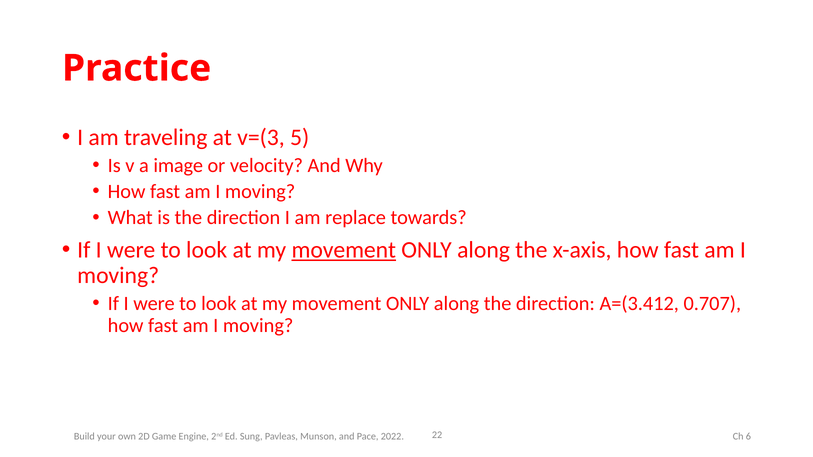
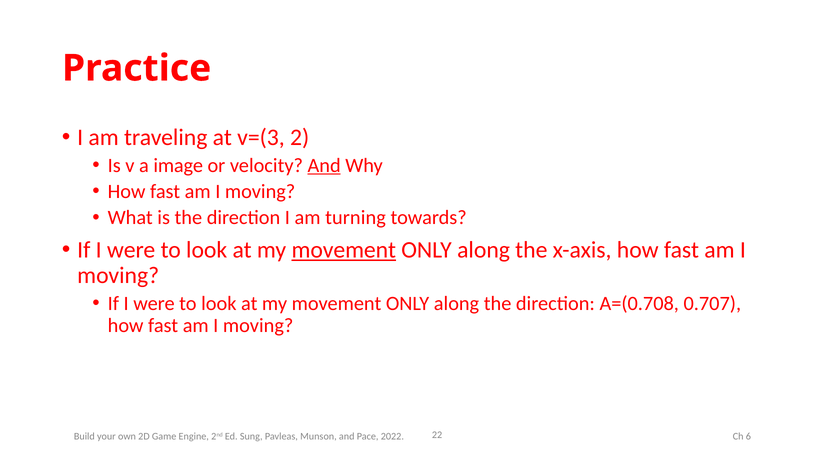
5: 5 -> 2
And at (324, 165) underline: none -> present
replace: replace -> turning
A=(3.412: A=(3.412 -> A=(0.708
